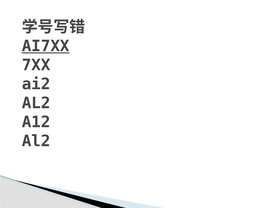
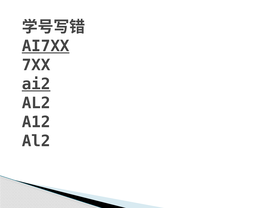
ai2 underline: none -> present
